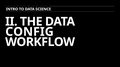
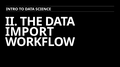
CONFIG: CONFIG -> IMPORT
